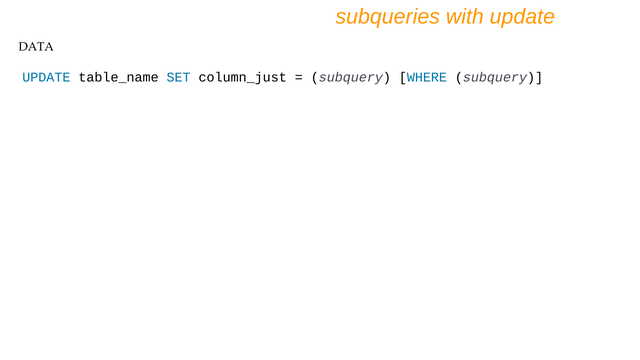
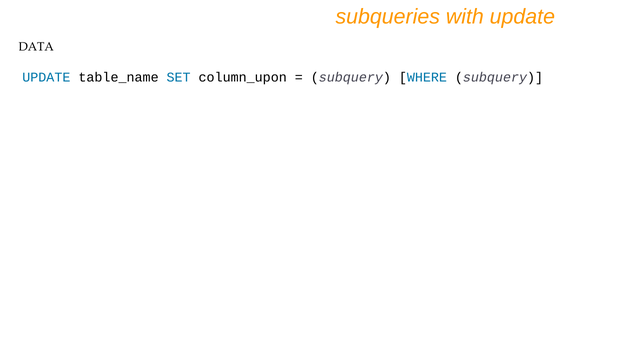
column_just: column_just -> column_upon
